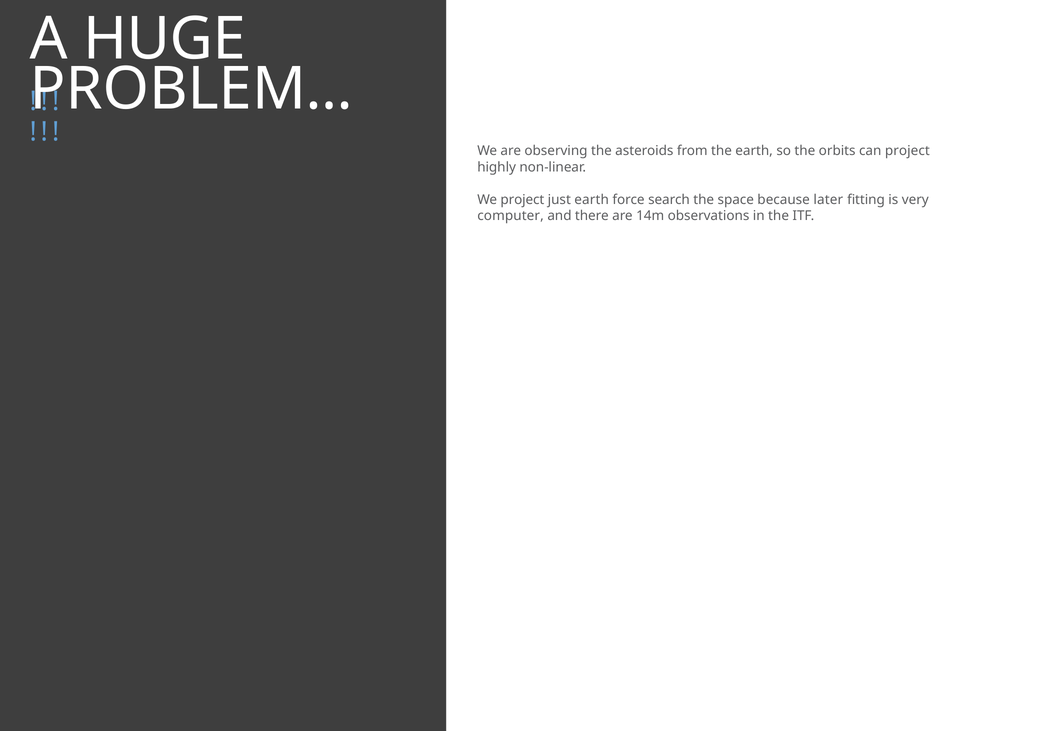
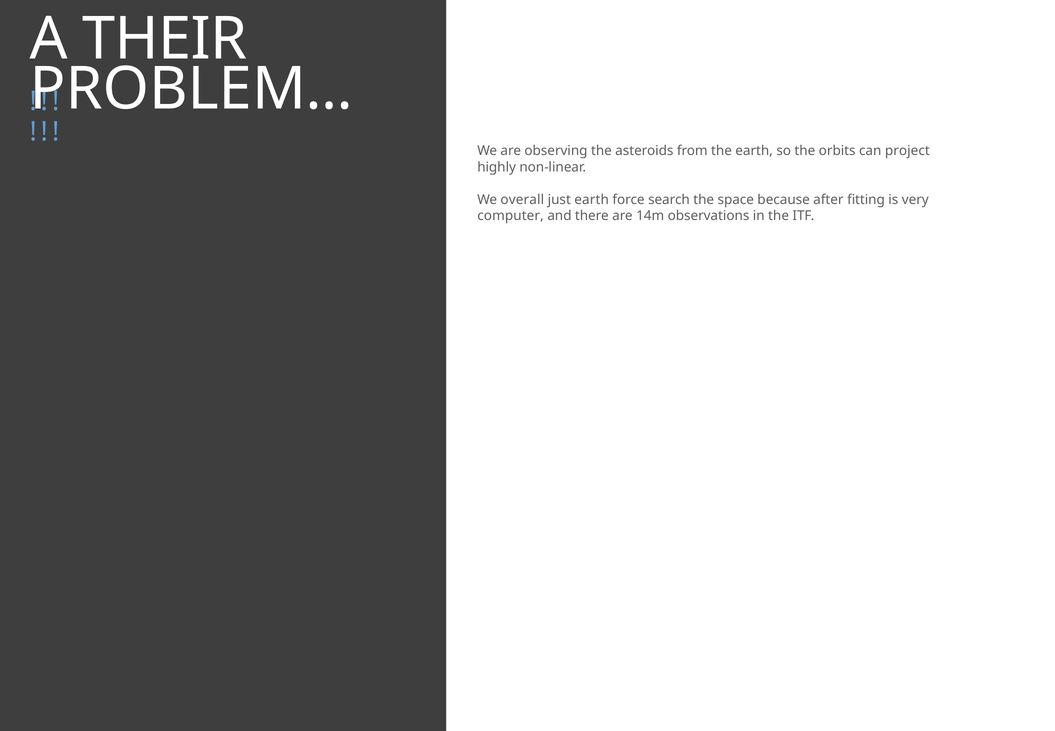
HUGE: HUGE -> THEIR
We project: project -> overall
later: later -> after
